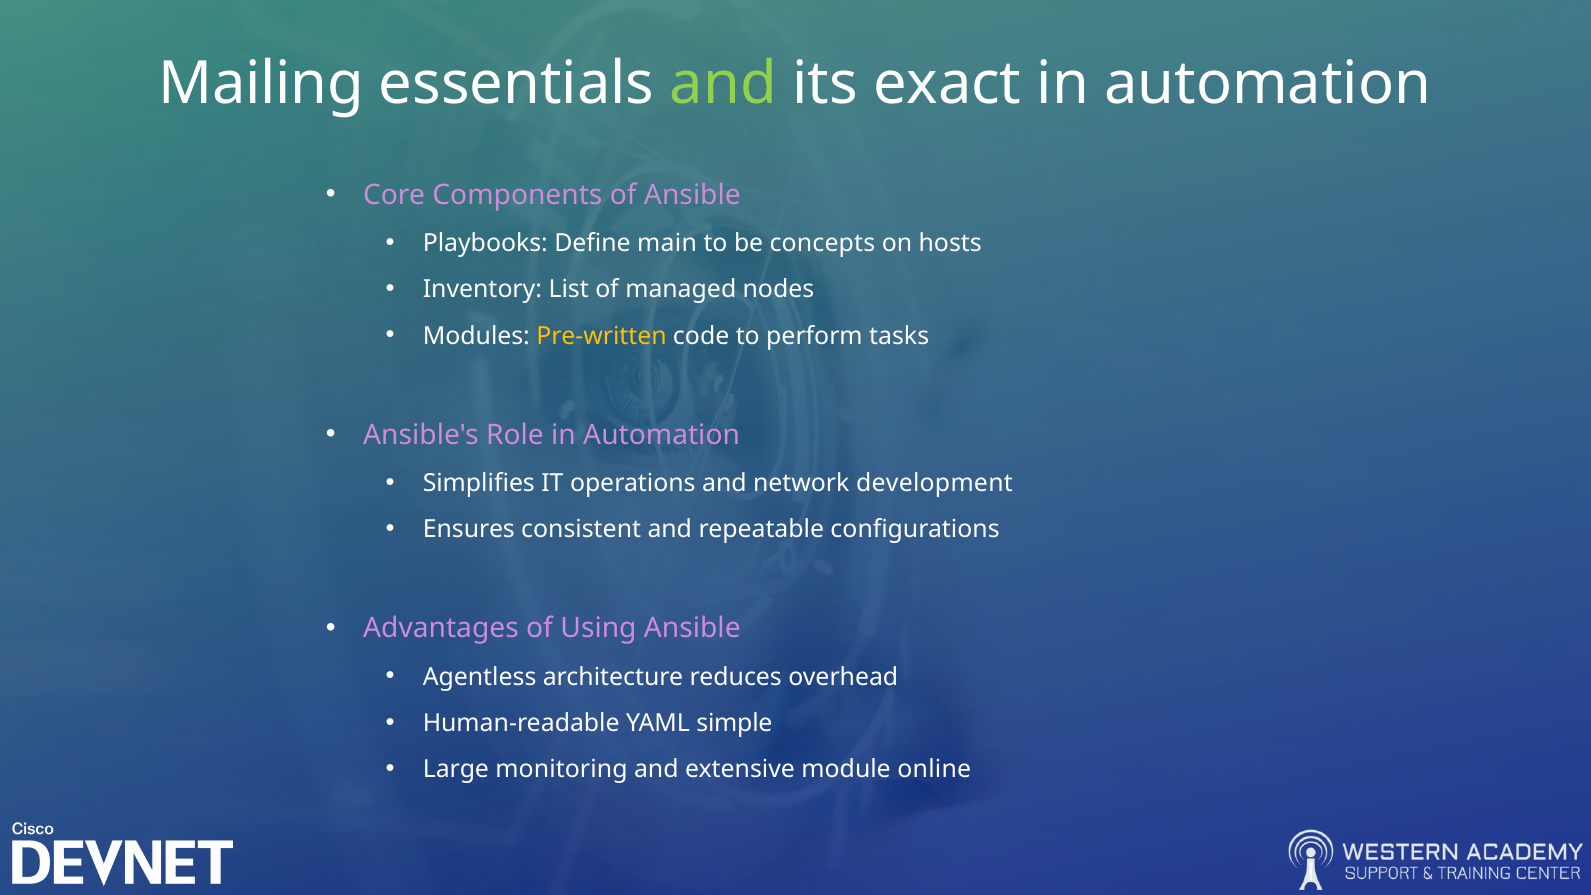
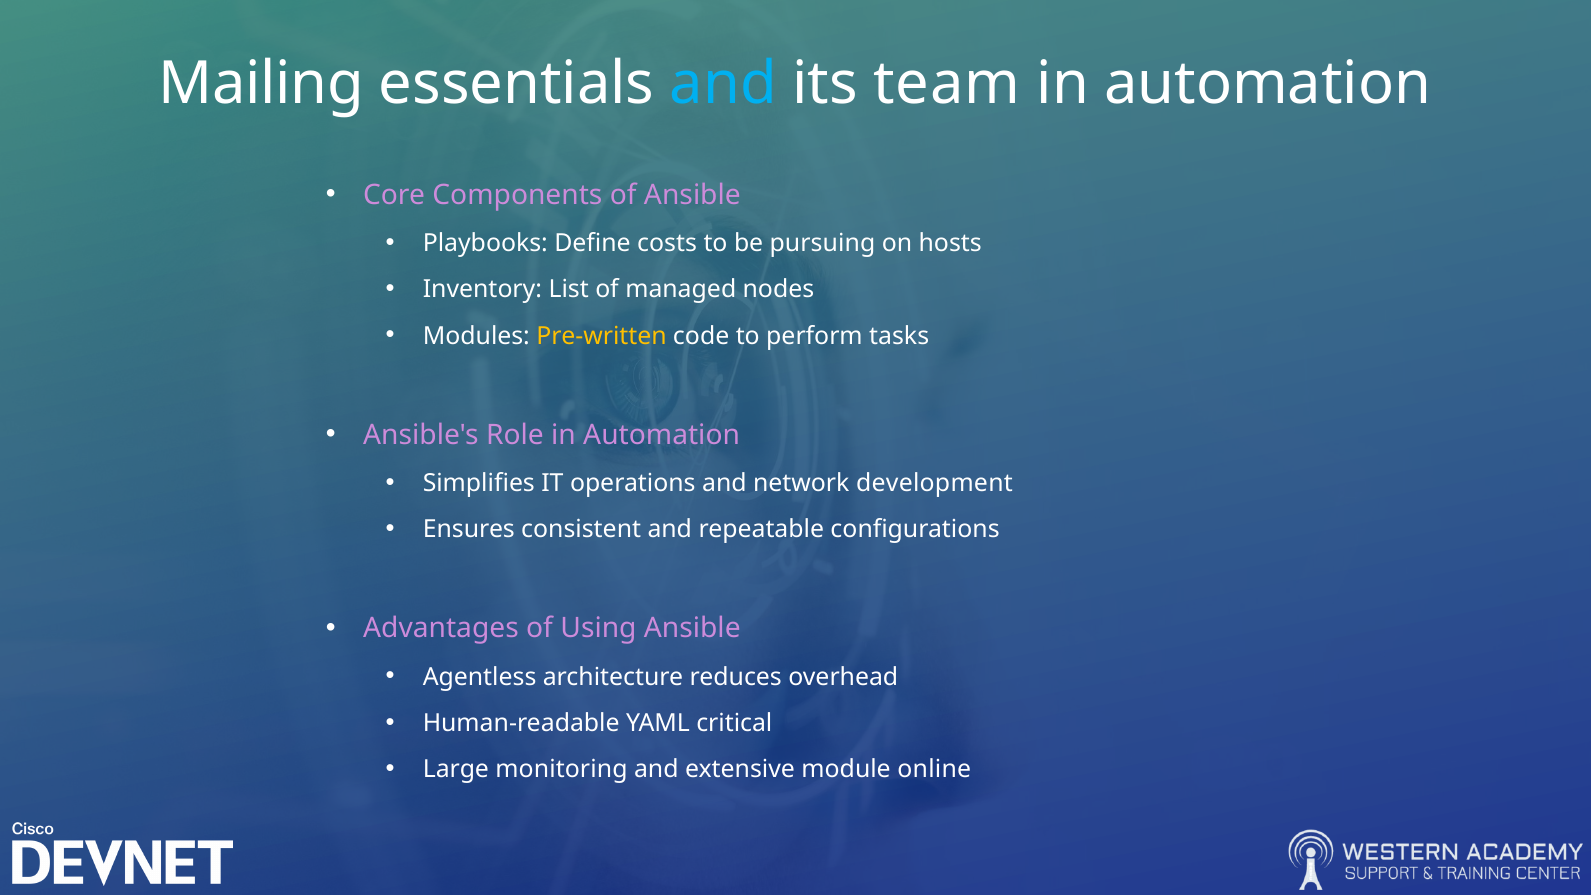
and at (723, 84) colour: light green -> light blue
exact: exact -> team
main: main -> costs
concepts: concepts -> pursuing
simple: simple -> critical
